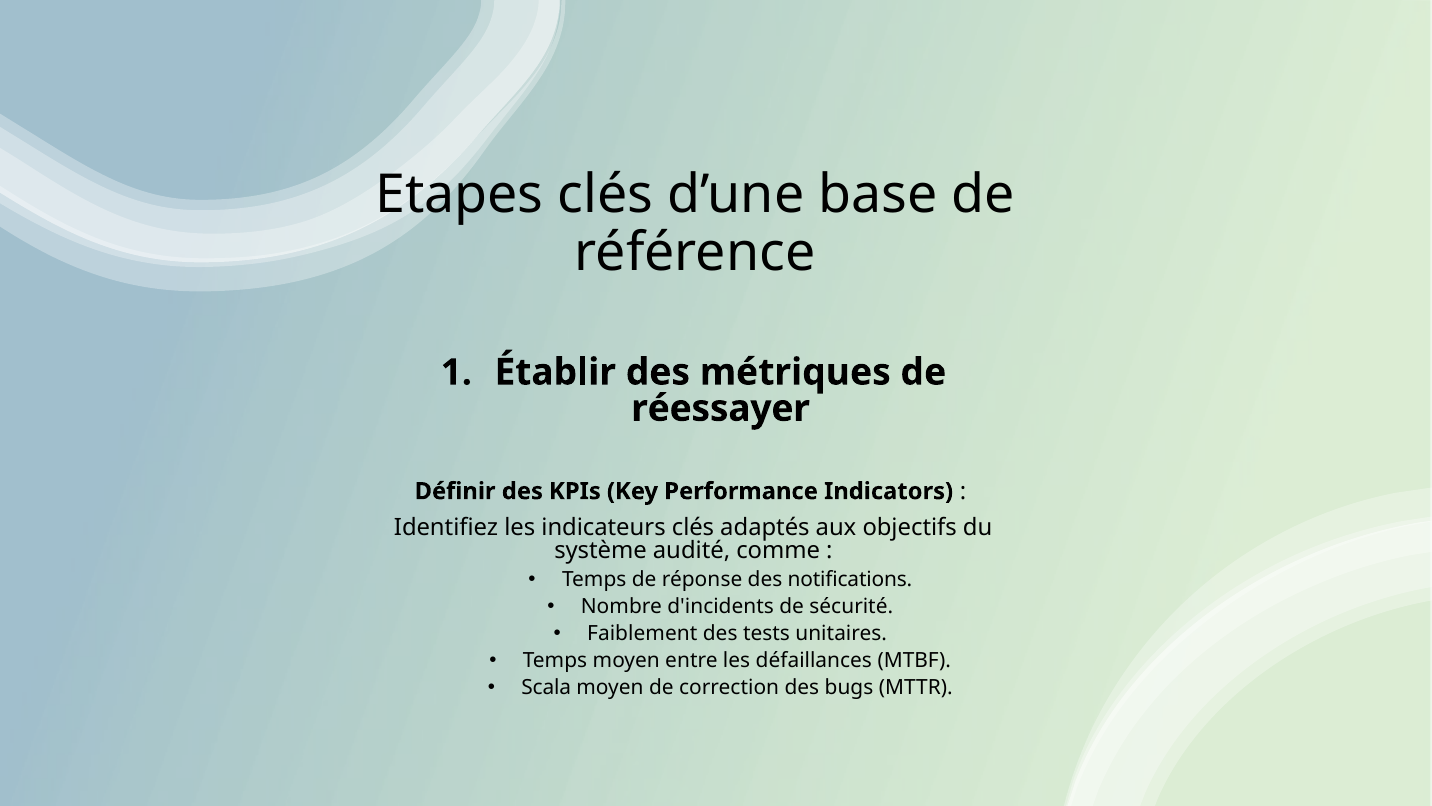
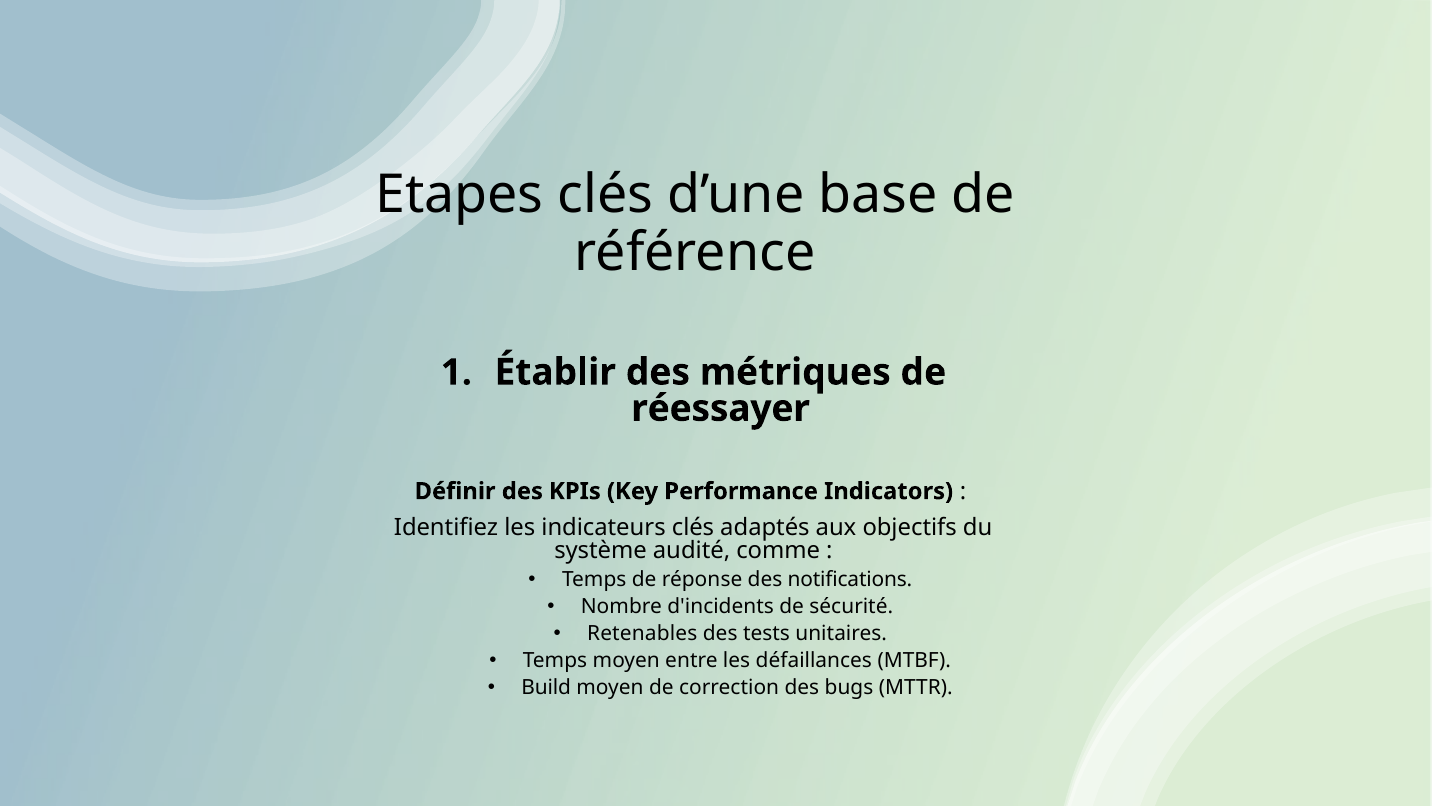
Faiblement: Faiblement -> Retenables
Scala: Scala -> Build
